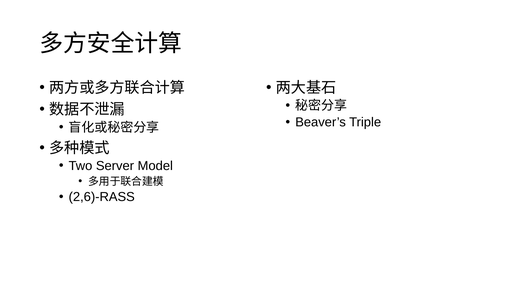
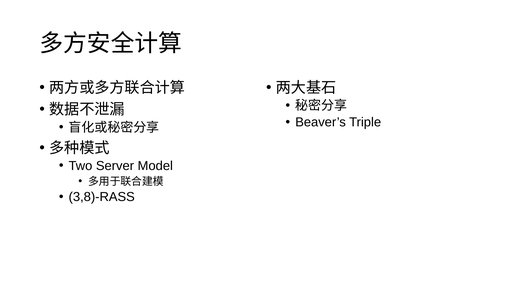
2,6)-RASS: 2,6)-RASS -> 3,8)-RASS
